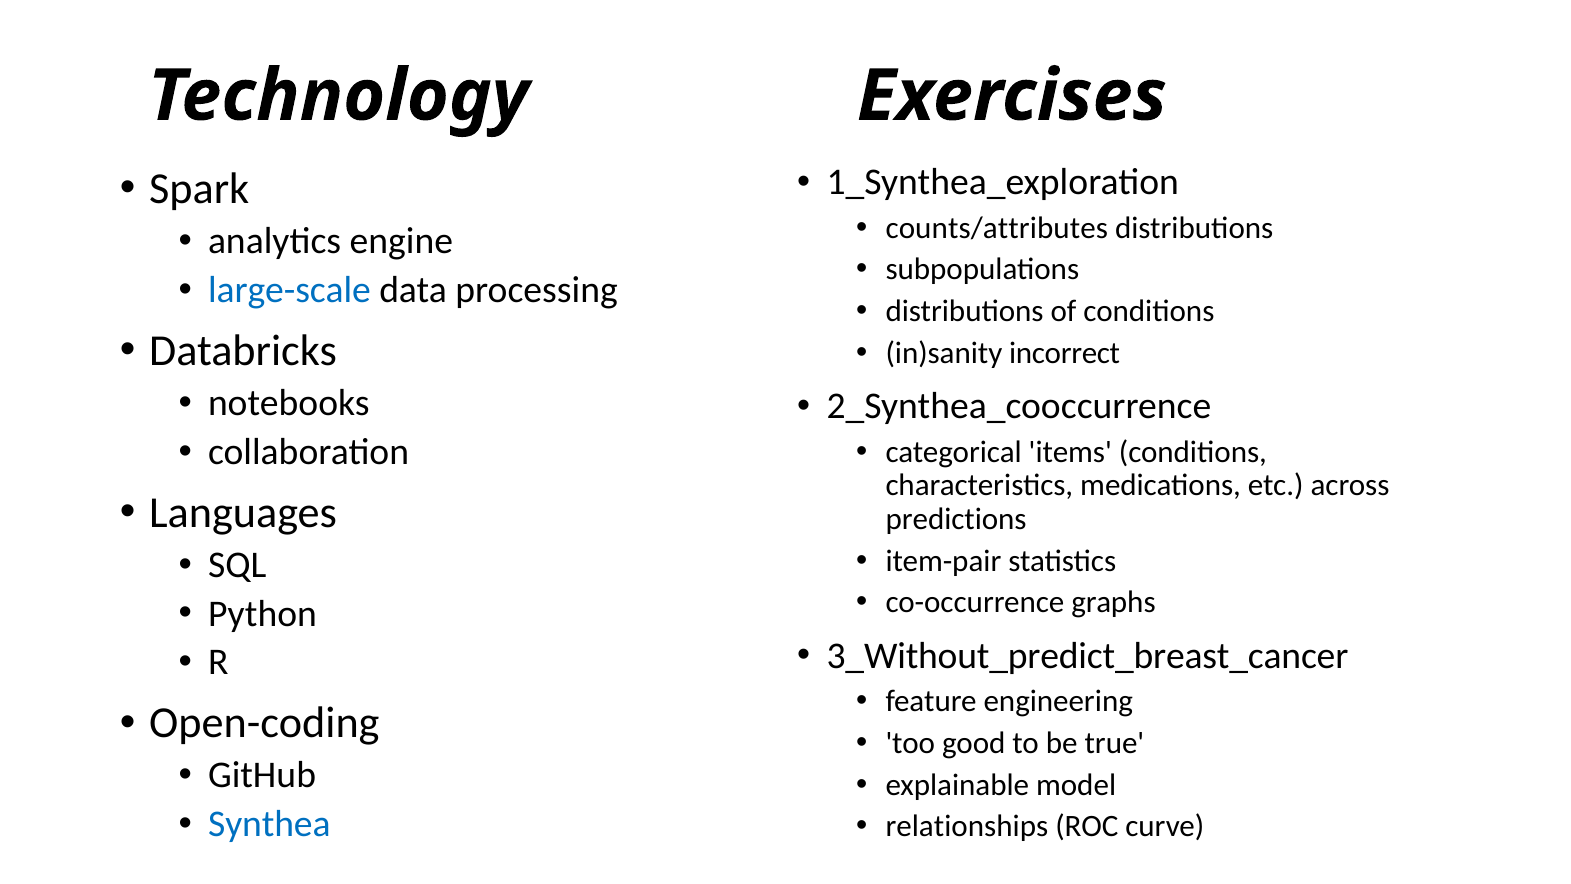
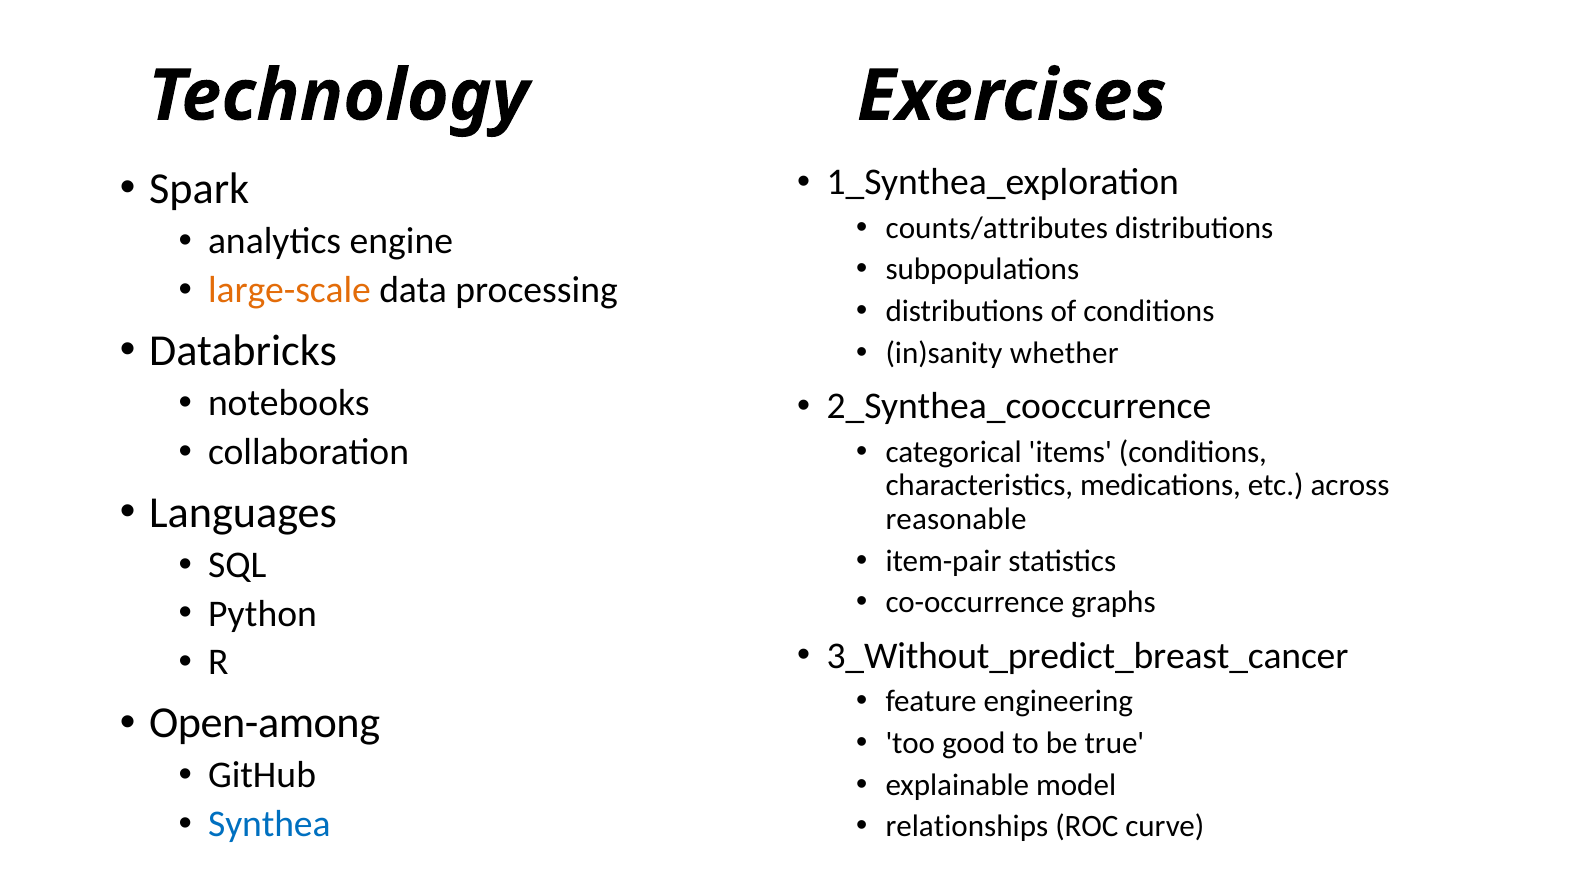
large-scale colour: blue -> orange
incorrect: incorrect -> whether
predictions: predictions -> reasonable
Open-coding: Open-coding -> Open-among
